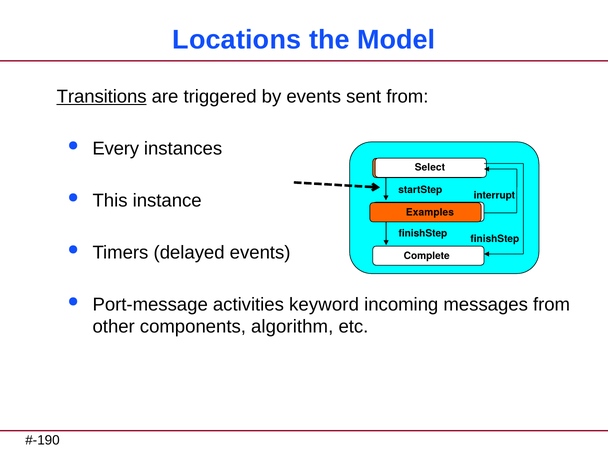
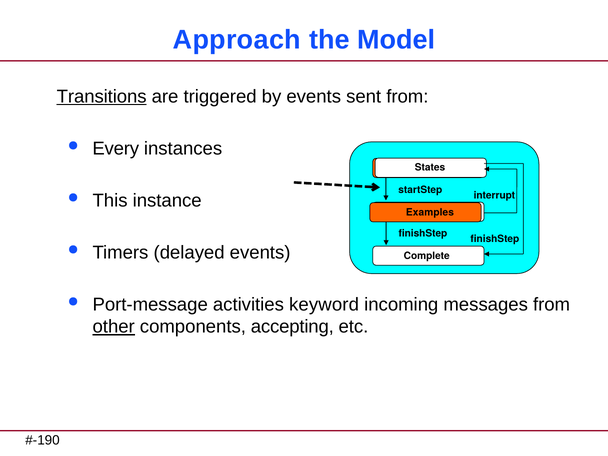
Locations: Locations -> Approach
Select: Select -> States
other underline: none -> present
algorithm: algorithm -> accepting
